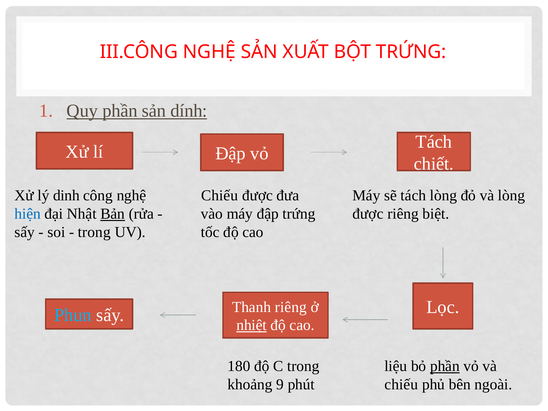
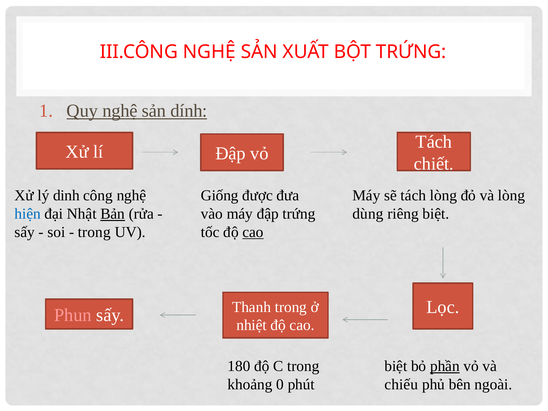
Quy phần: phần -> nghệ
Chiếu at (220, 196): Chiếu -> Giống
được at (368, 214): được -> dùng
cao at (253, 232) underline: none -> present
Thanh riêng: riêng -> trong
Phun colour: light blue -> pink
nhiệt underline: present -> none
liệu at (396, 366): liệu -> biệt
9: 9 -> 0
